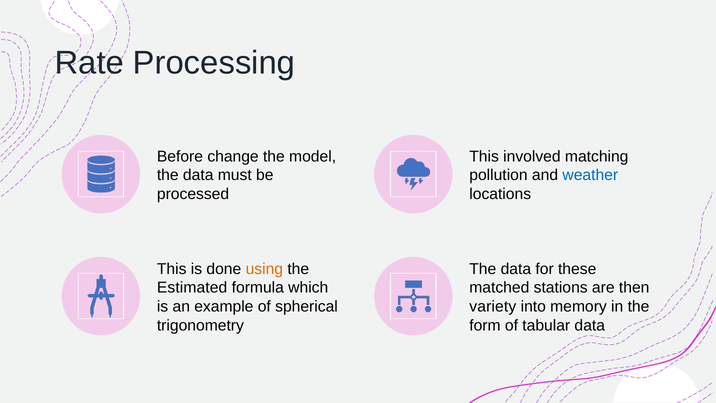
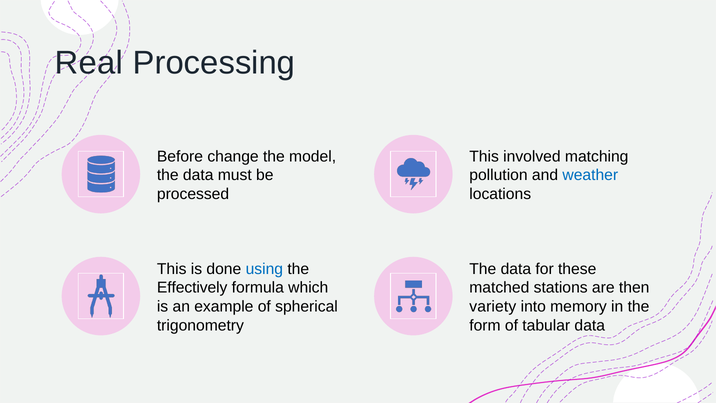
Rate: Rate -> Real
using colour: orange -> blue
Estimated: Estimated -> Effectively
